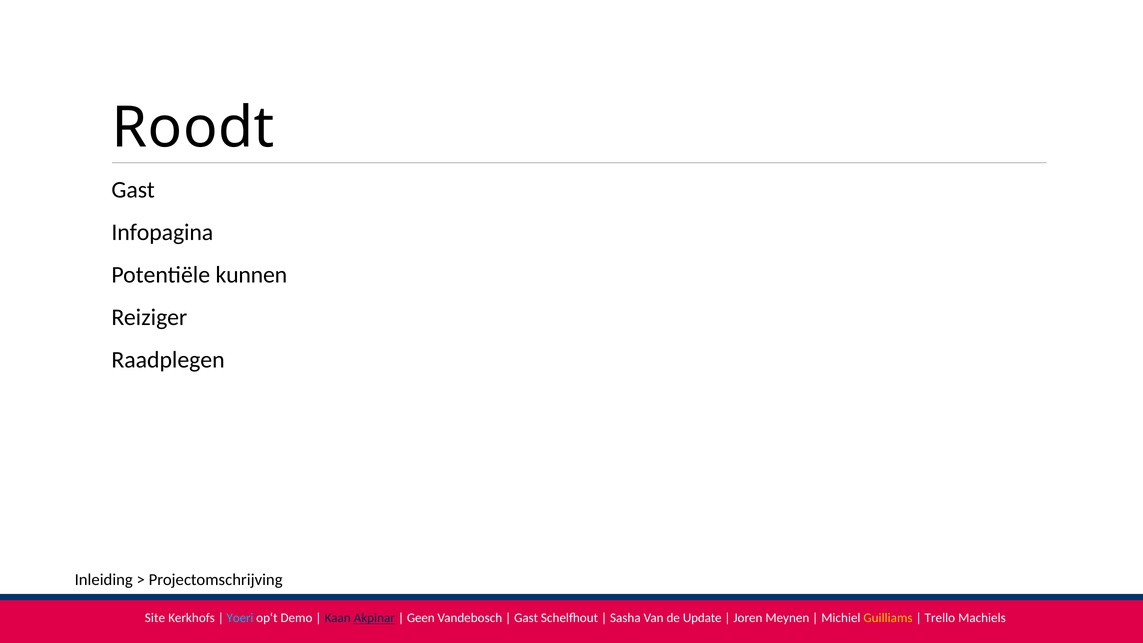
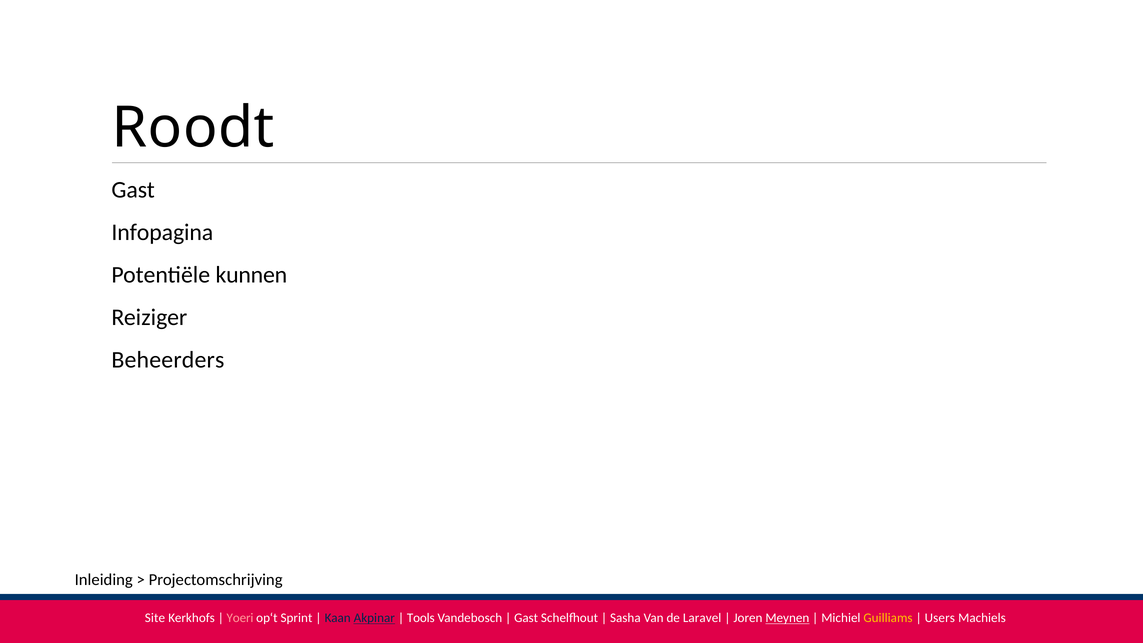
Raadplegen: Raadplegen -> Beheerders
Yoeri colour: light blue -> pink
Demo: Demo -> Sprint
Geen: Geen -> Tools
Update: Update -> Laravel
Meynen underline: none -> present
Trello: Trello -> Users
